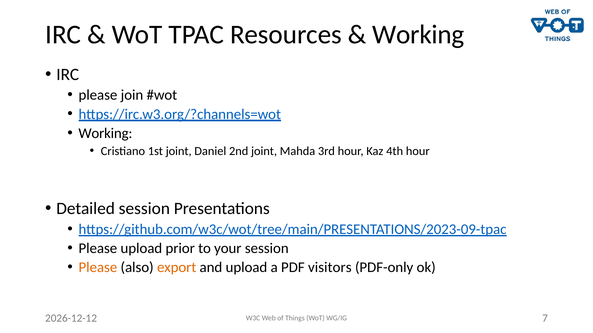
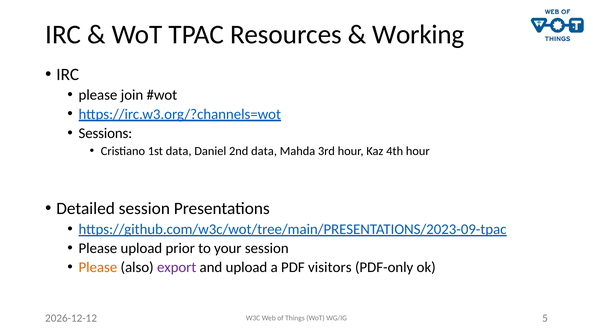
Working at (105, 133): Working -> Sessions
1st joint: joint -> data
2nd joint: joint -> data
export colour: orange -> purple
7: 7 -> 5
